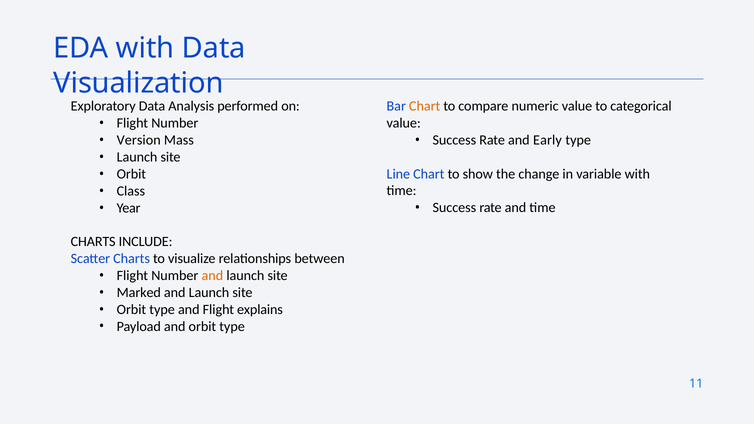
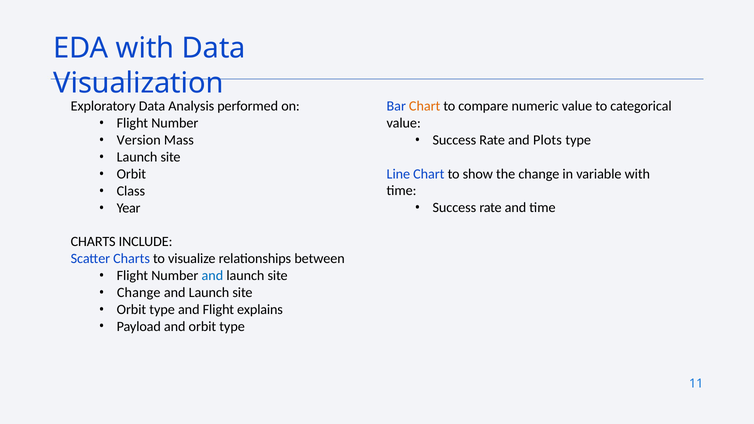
Early: Early -> Plots
and at (212, 276) colour: orange -> blue
Marked at (139, 293): Marked -> Change
